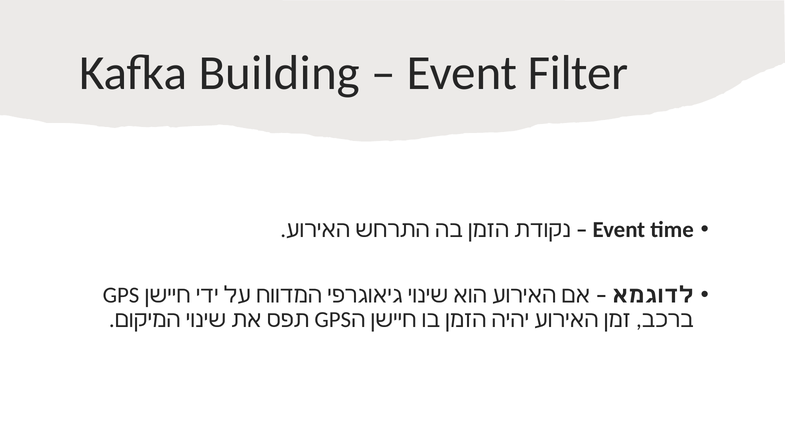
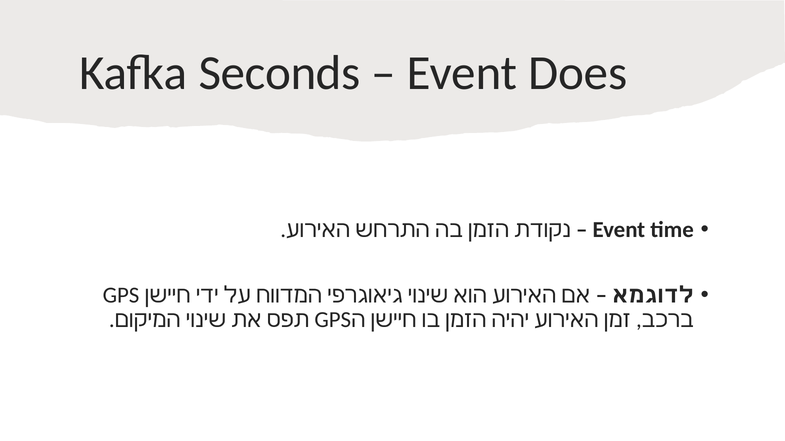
Building: Building -> Seconds
Filter: Filter -> Does
